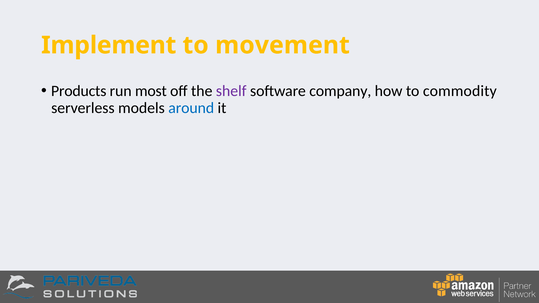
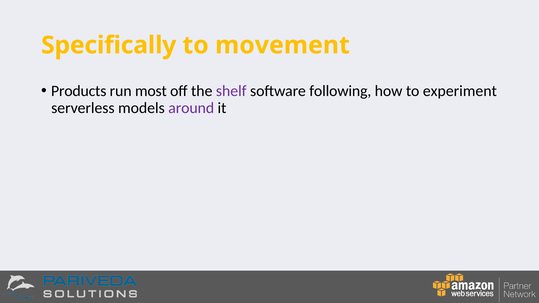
Implement: Implement -> Specifically
company: company -> following
commodity: commodity -> experiment
around colour: blue -> purple
